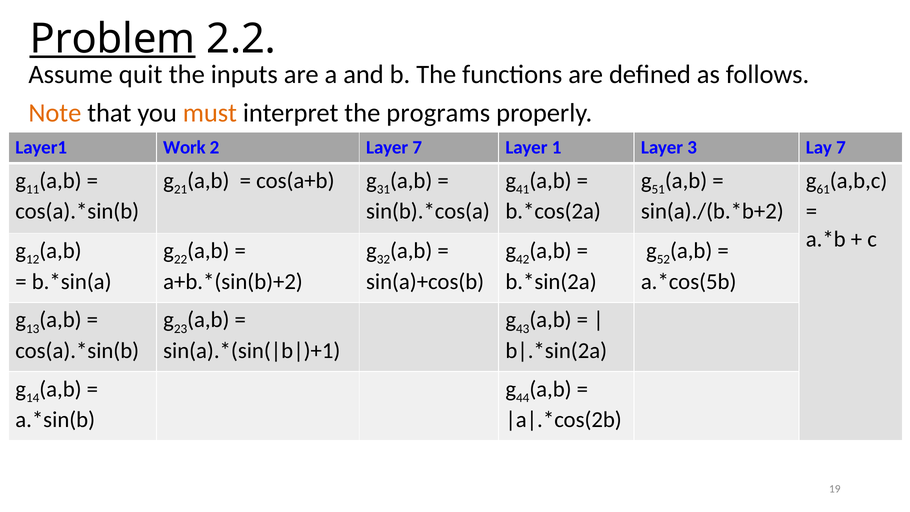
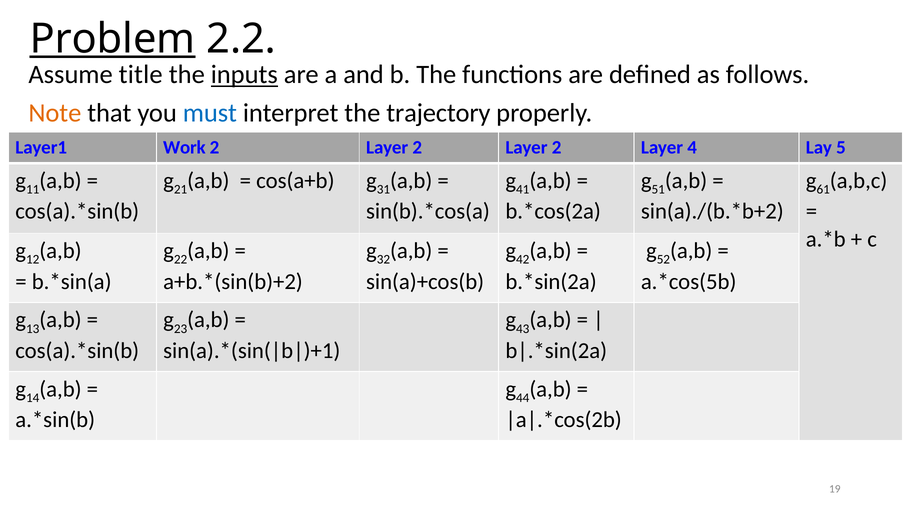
quit: quit -> title
inputs underline: none -> present
must colour: orange -> blue
programs: programs -> trajectory
7 at (417, 148): 7 -> 2
1 at (557, 148): 1 -> 2
3: 3 -> 4
Lay 7: 7 -> 5
